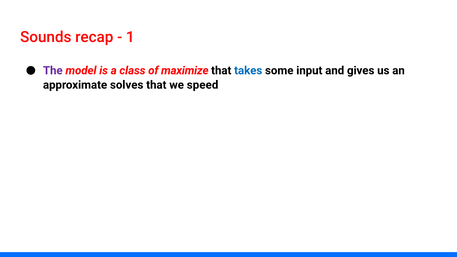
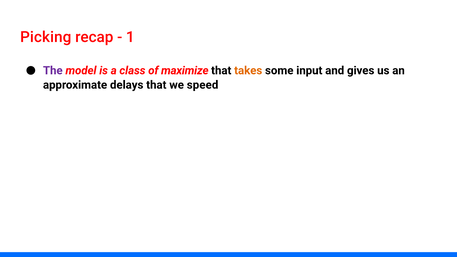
Sounds: Sounds -> Picking
takes colour: blue -> orange
solves: solves -> delays
